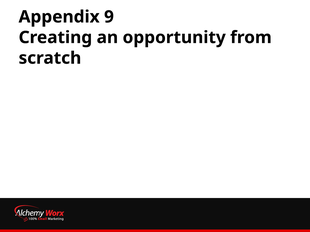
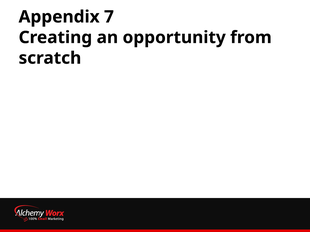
9: 9 -> 7
